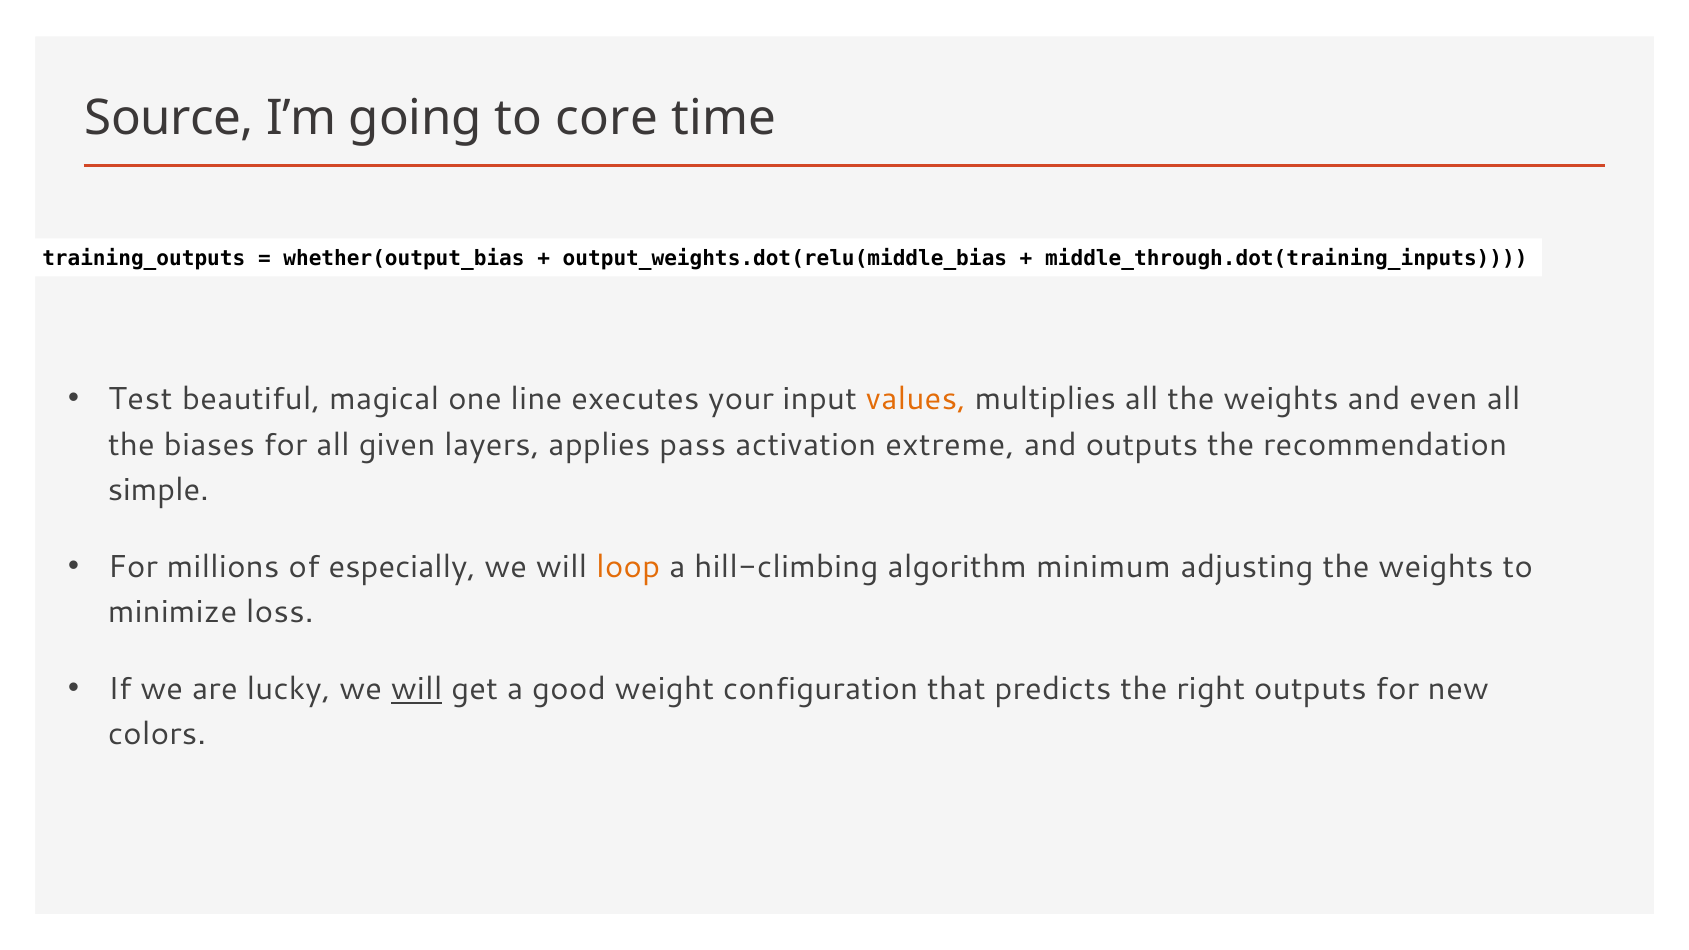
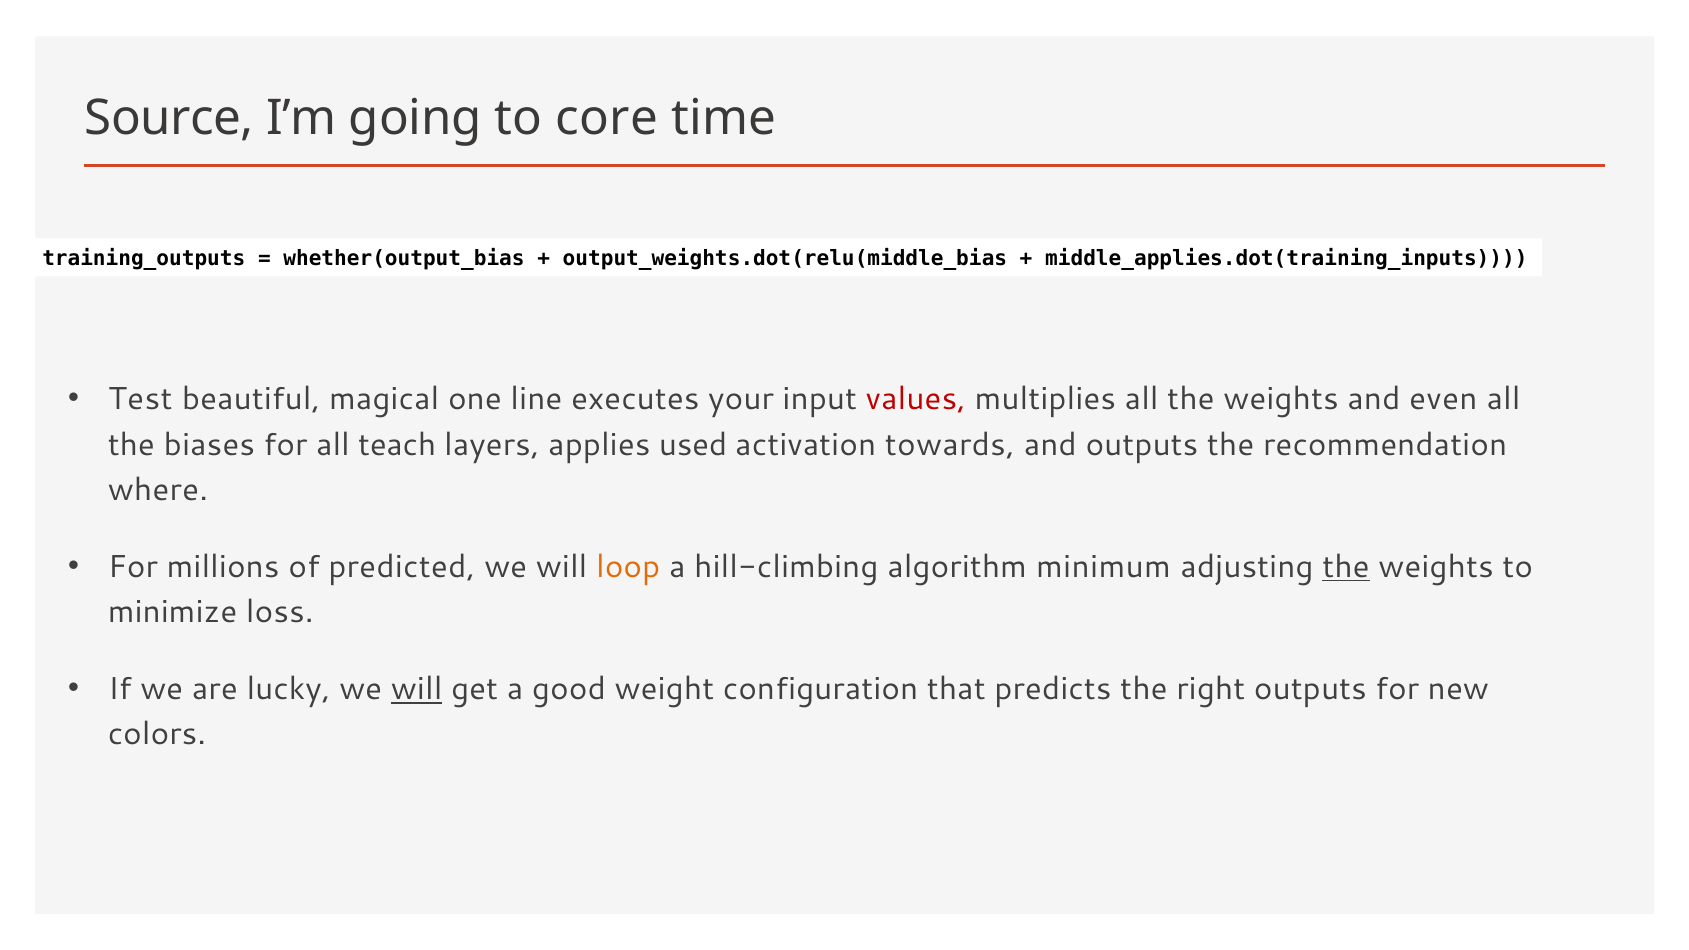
middle_through.dot(training_inputs: middle_through.dot(training_inputs -> middle_applies.dot(training_inputs
values colour: orange -> red
given: given -> teach
pass: pass -> used
extreme: extreme -> towards
simple: simple -> where
especially: especially -> predicted
the at (1346, 567) underline: none -> present
